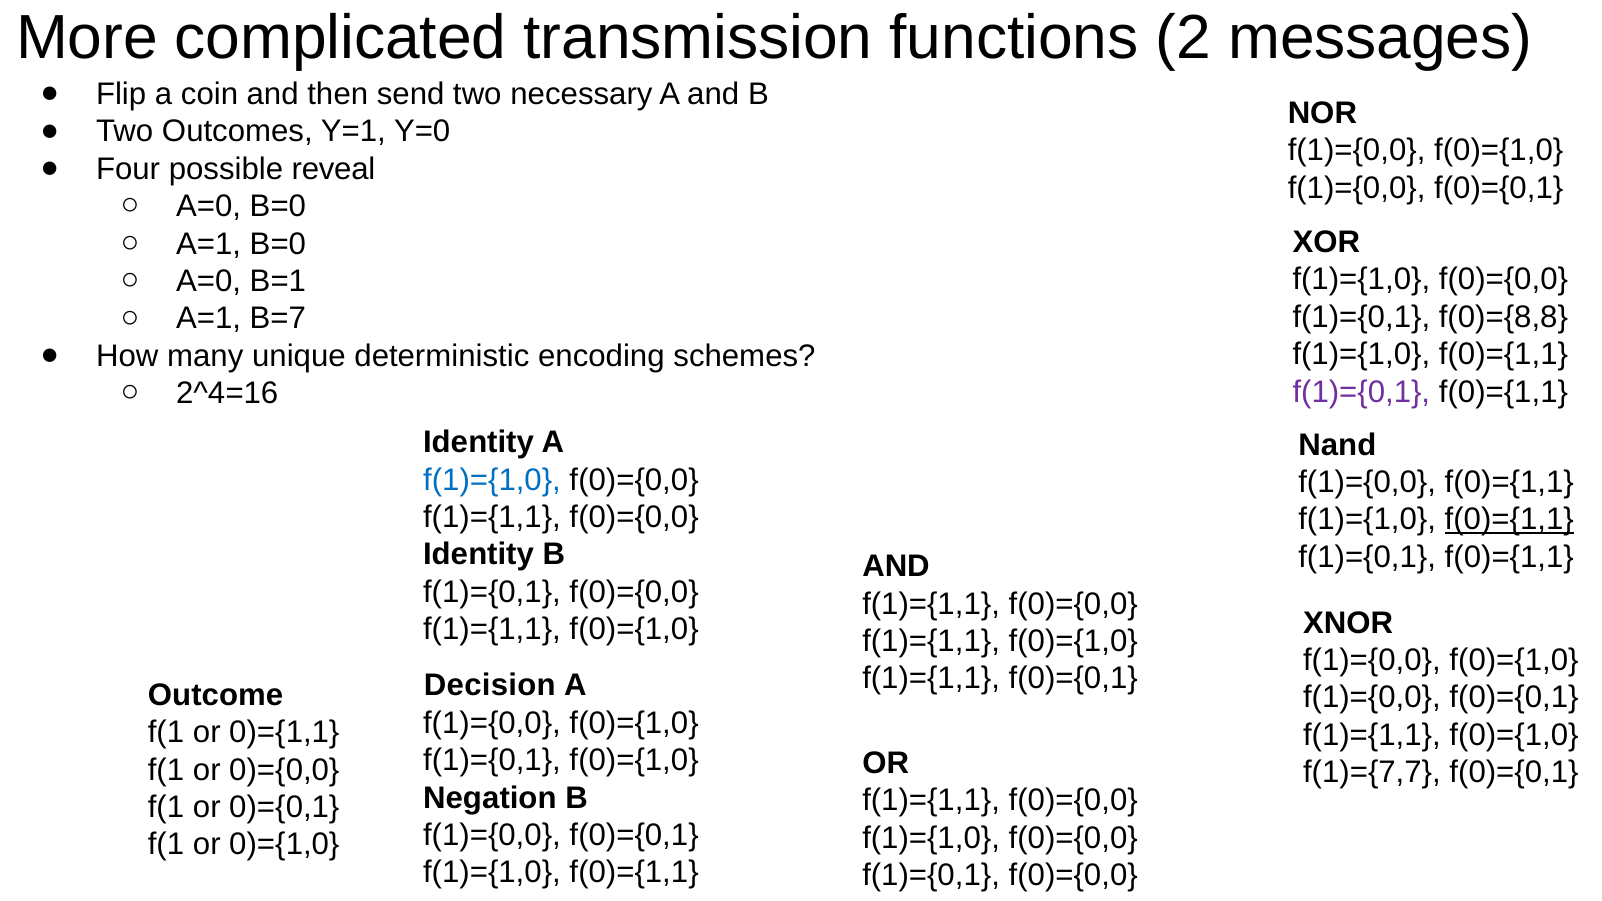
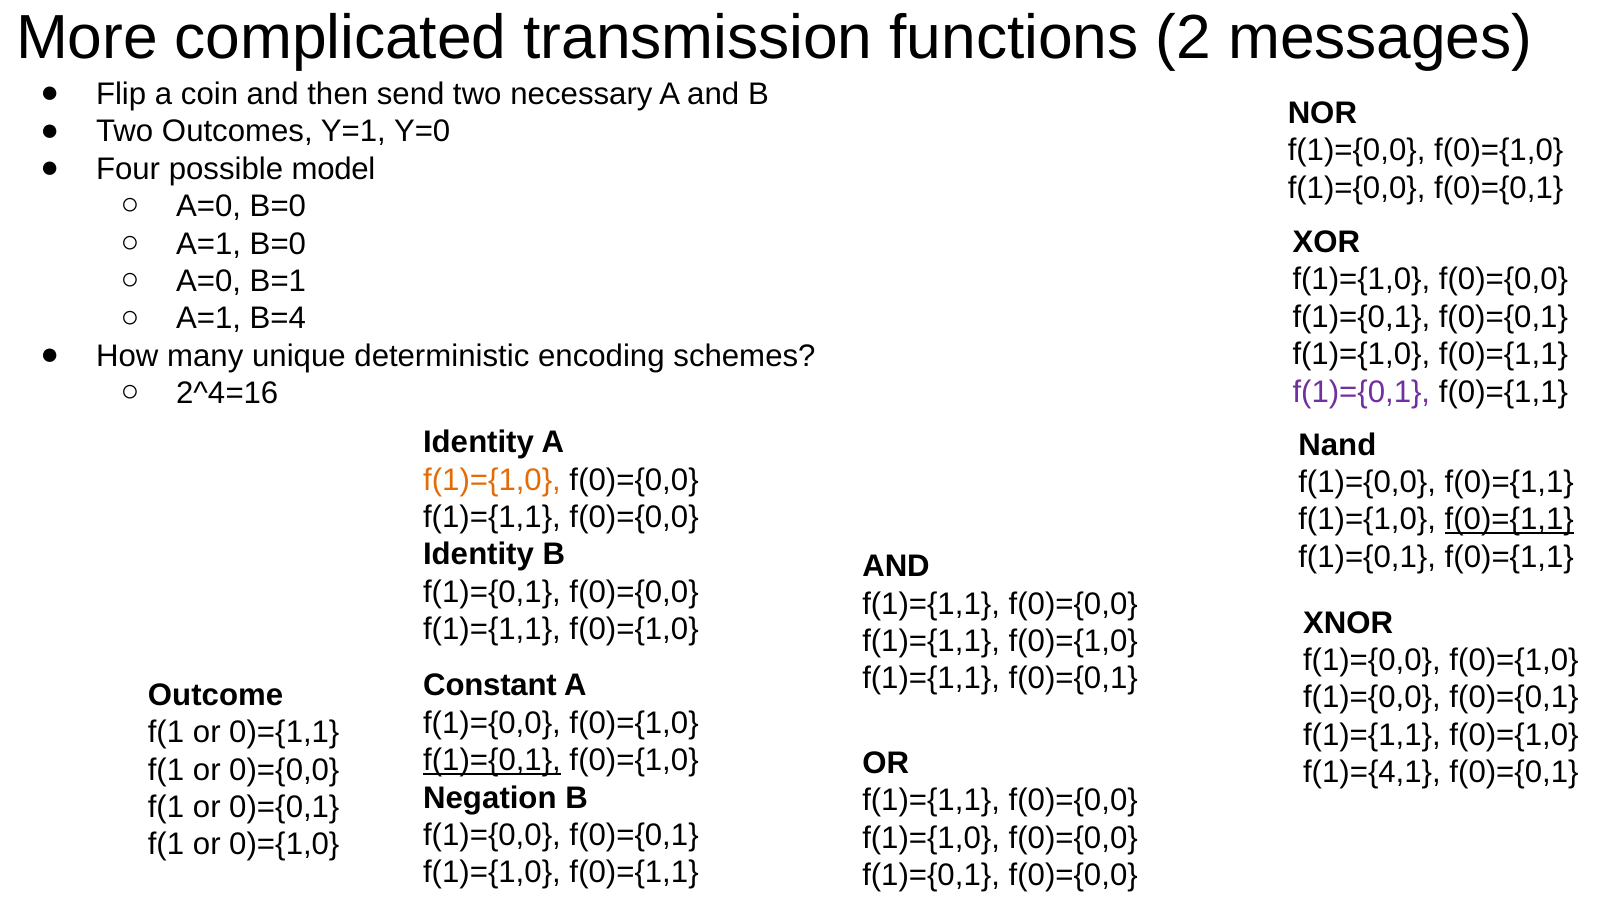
reveal: reveal -> model
B=7: B=7 -> B=4
f(1)={0,1 f(0)={8,8: f(0)={8,8 -> f(0)={0,1
f(1)={1,0 at (492, 480) colour: blue -> orange
Decision: Decision -> Constant
f(1)={0,1 at (492, 761) underline: none -> present
f(1)={7,7: f(1)={7,7 -> f(1)={4,1
